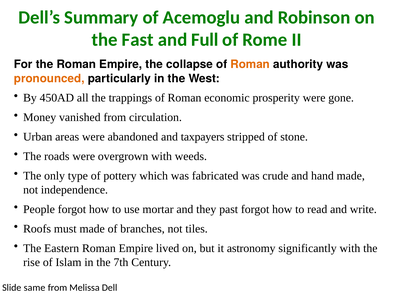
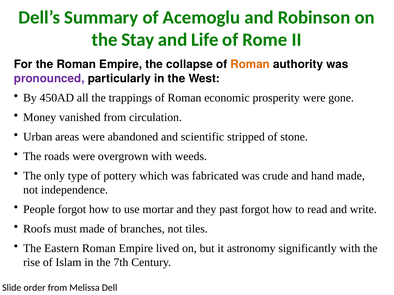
Fast: Fast -> Stay
Full: Full -> Life
pronounced colour: orange -> purple
taxpayers: taxpayers -> scientific
same: same -> order
